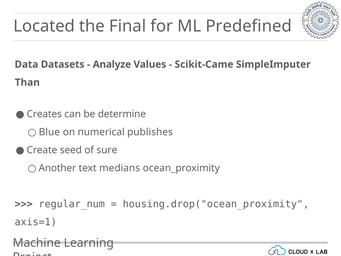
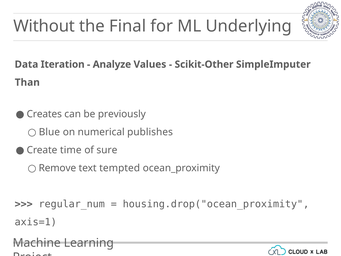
Located: Located -> Without
Predefined: Predefined -> Underlying
Datasets: Datasets -> Iteration
Scikit-Came: Scikit-Came -> Scikit-Other
determine: determine -> previously
seed: seed -> time
Another: Another -> Remove
medians: medians -> tempted
